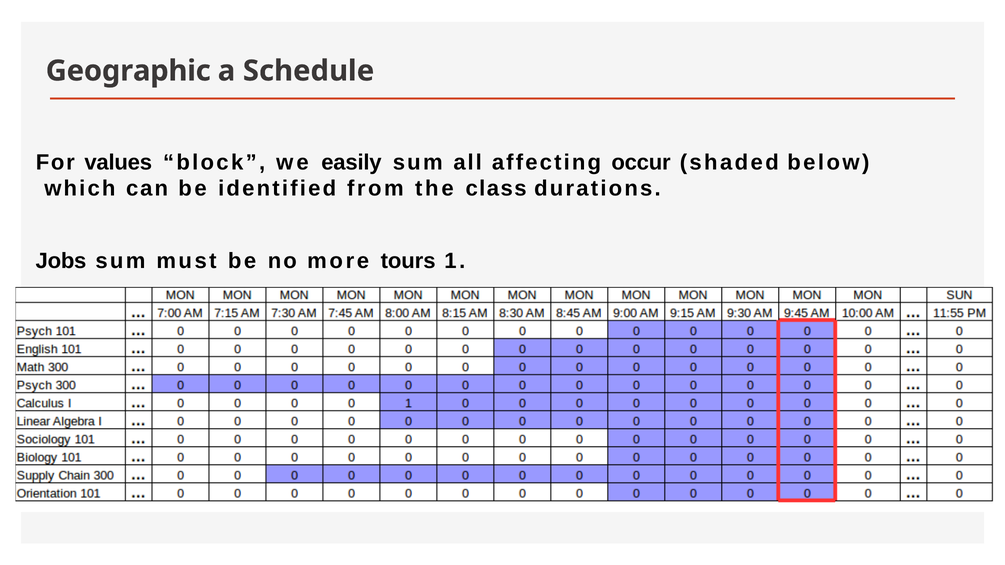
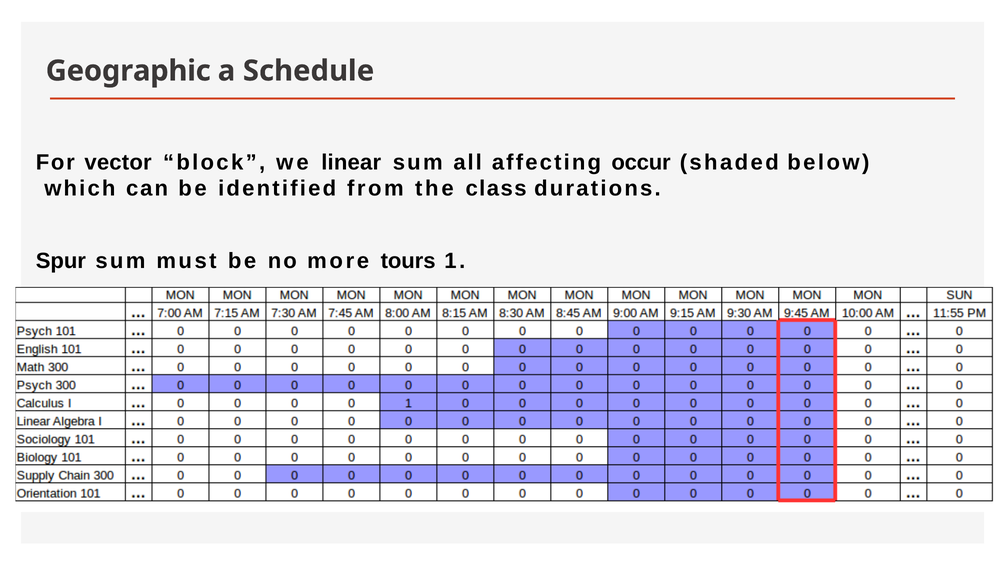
values: values -> vector
easily: easily -> linear
Jobs: Jobs -> Spur
